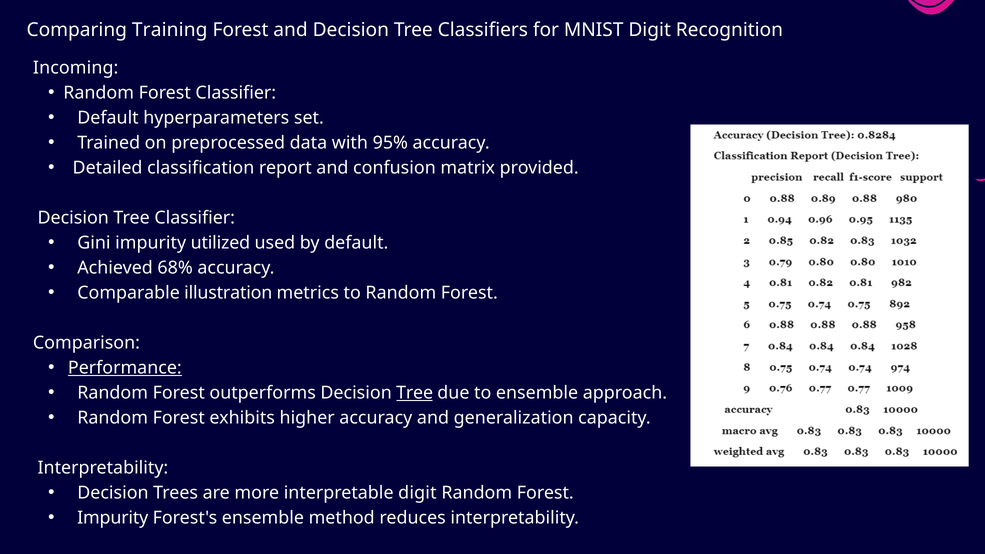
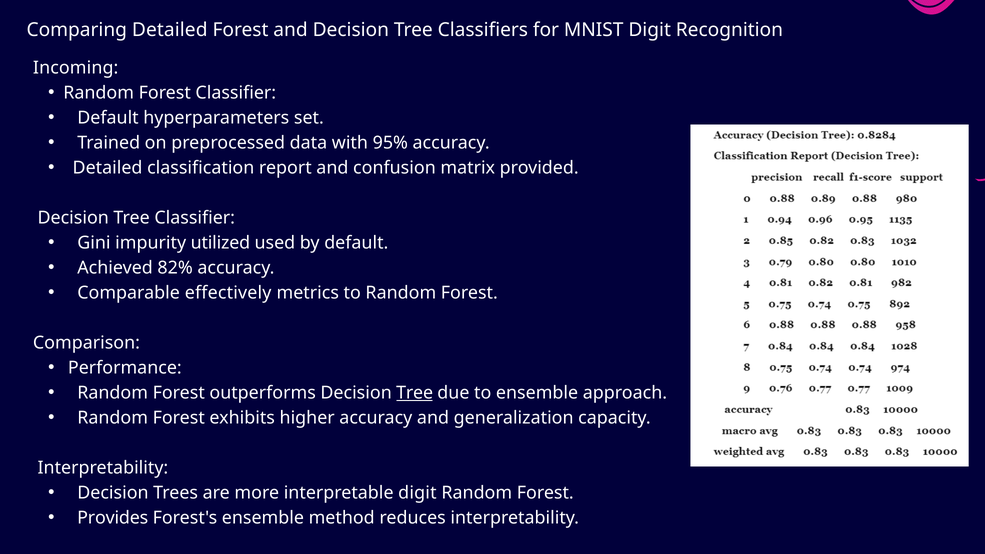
Comparing Training: Training -> Detailed
68%: 68% -> 82%
illustration: illustration -> effectively
Performance underline: present -> none
Impurity at (113, 518): Impurity -> Provides
